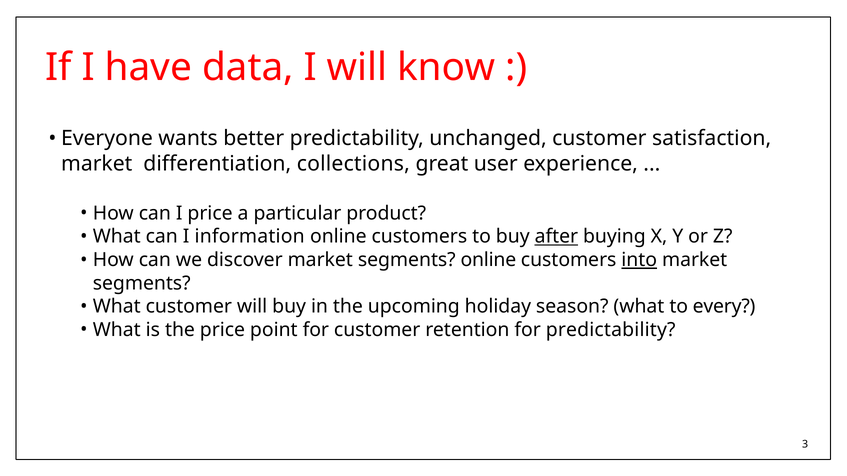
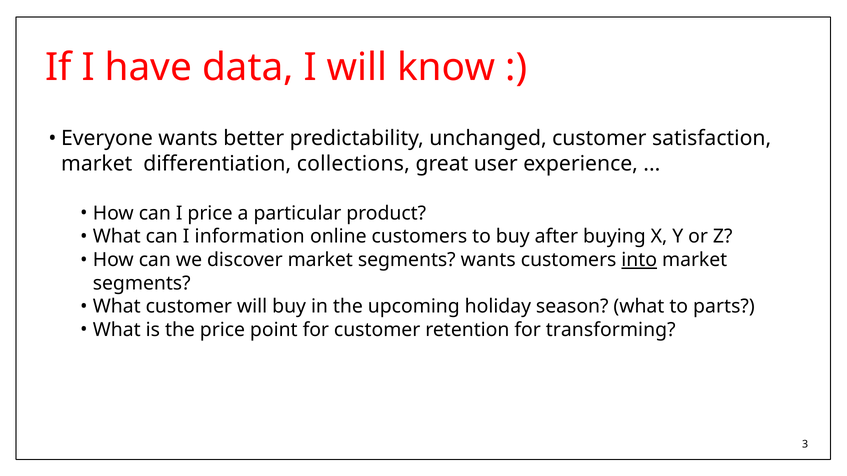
after underline: present -> none
segments online: online -> wants
every: every -> parts
for predictability: predictability -> transforming
